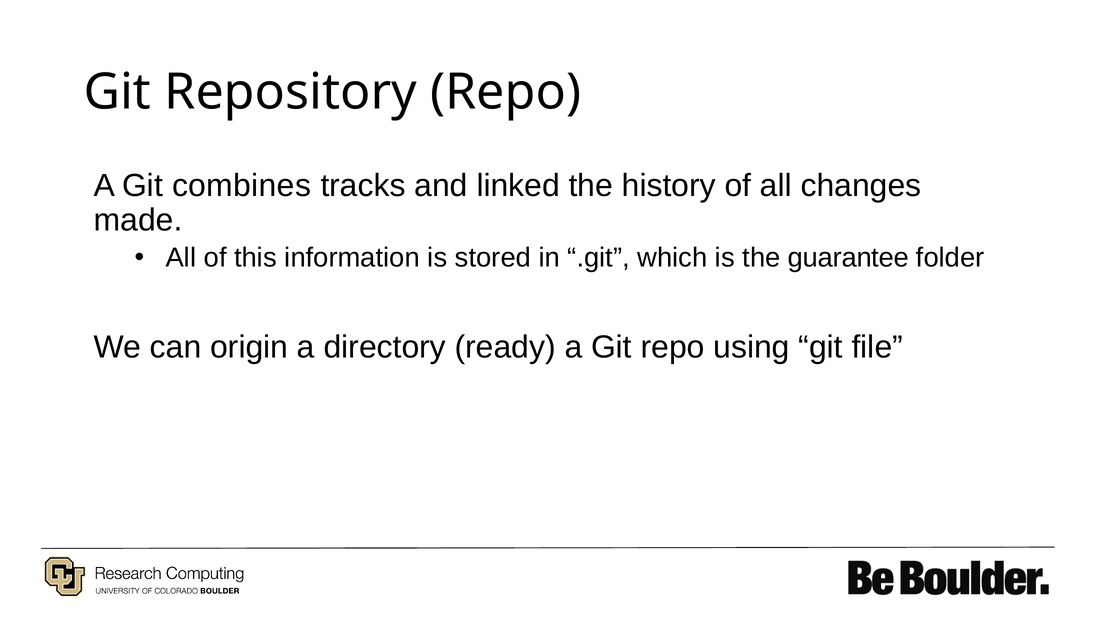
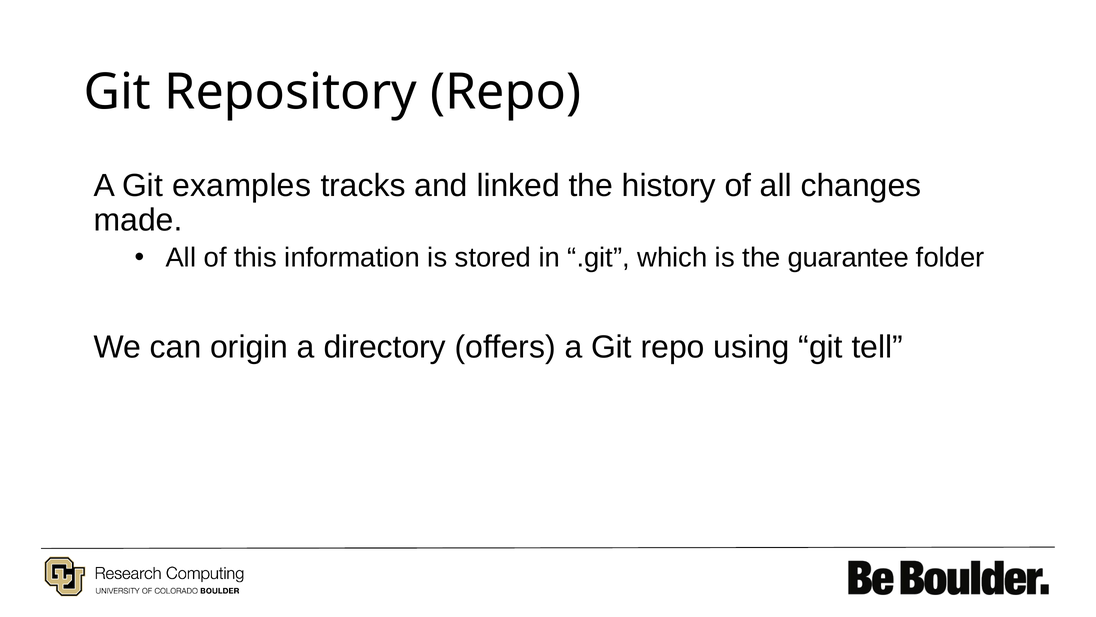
combines: combines -> examples
ready: ready -> offers
file: file -> tell
